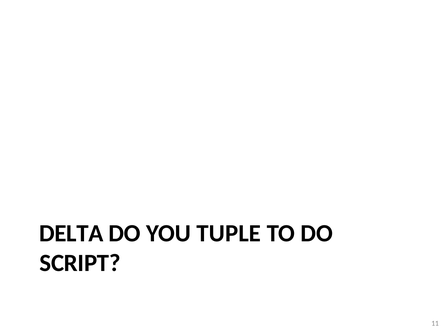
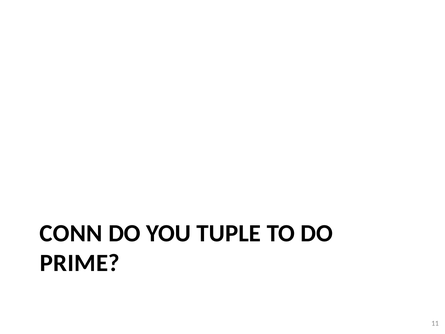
DELTA: DELTA -> CONN
SCRIPT: SCRIPT -> PRIME
